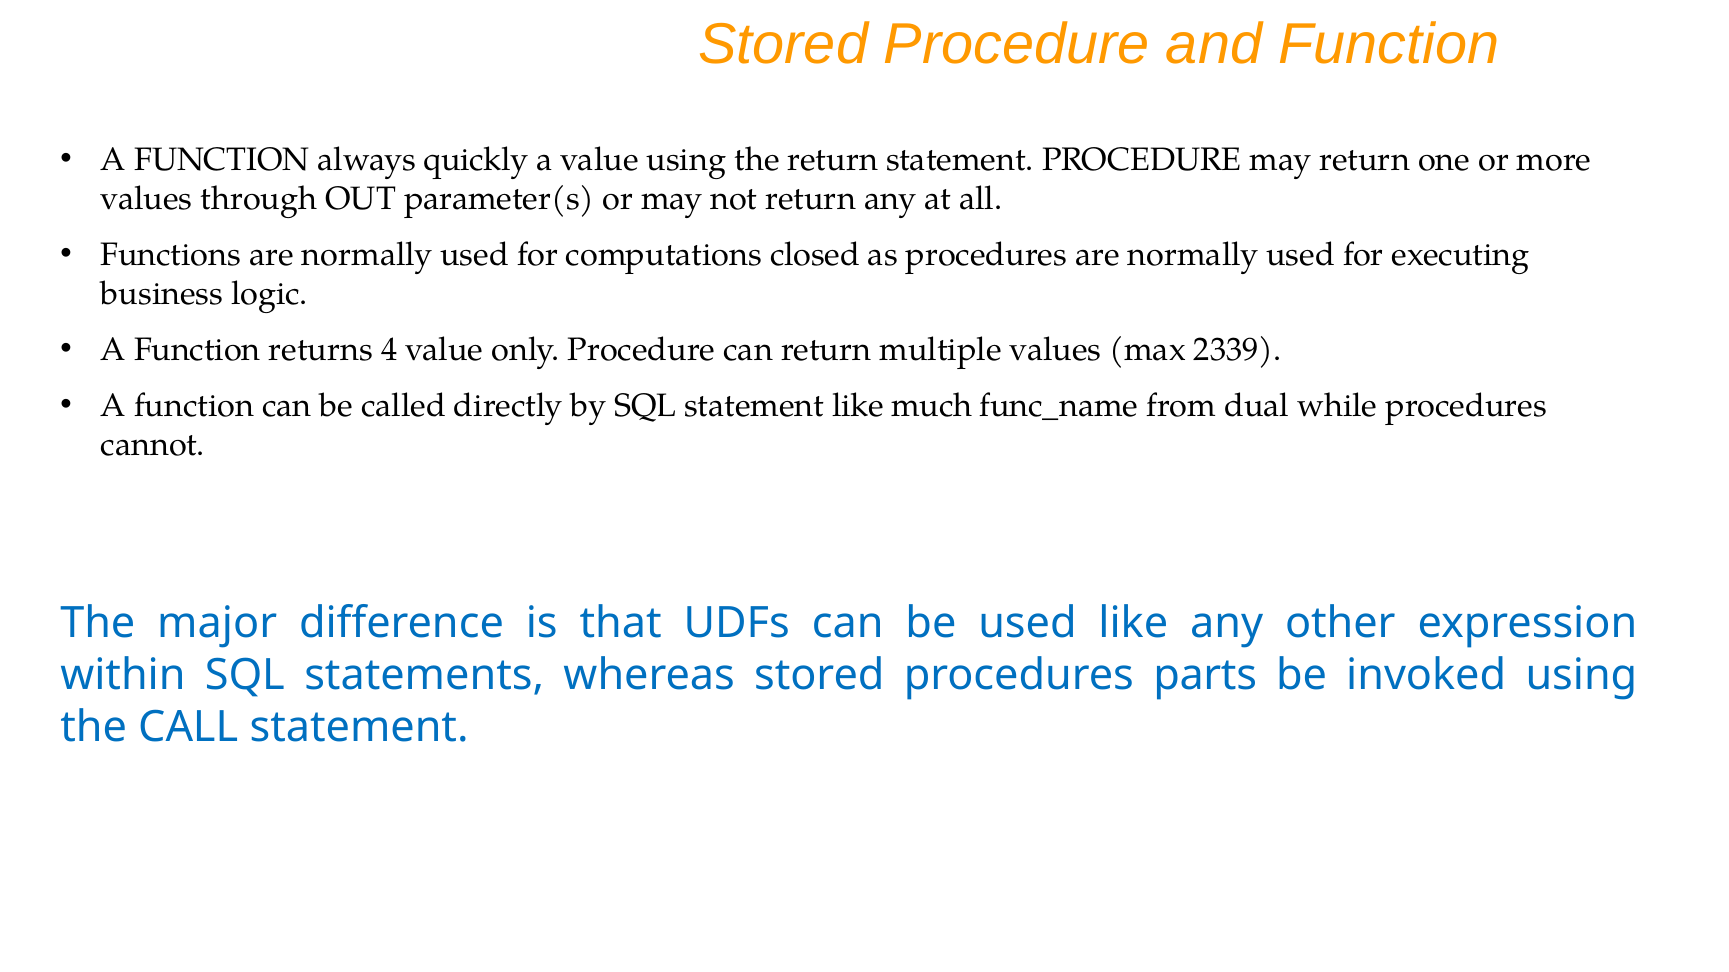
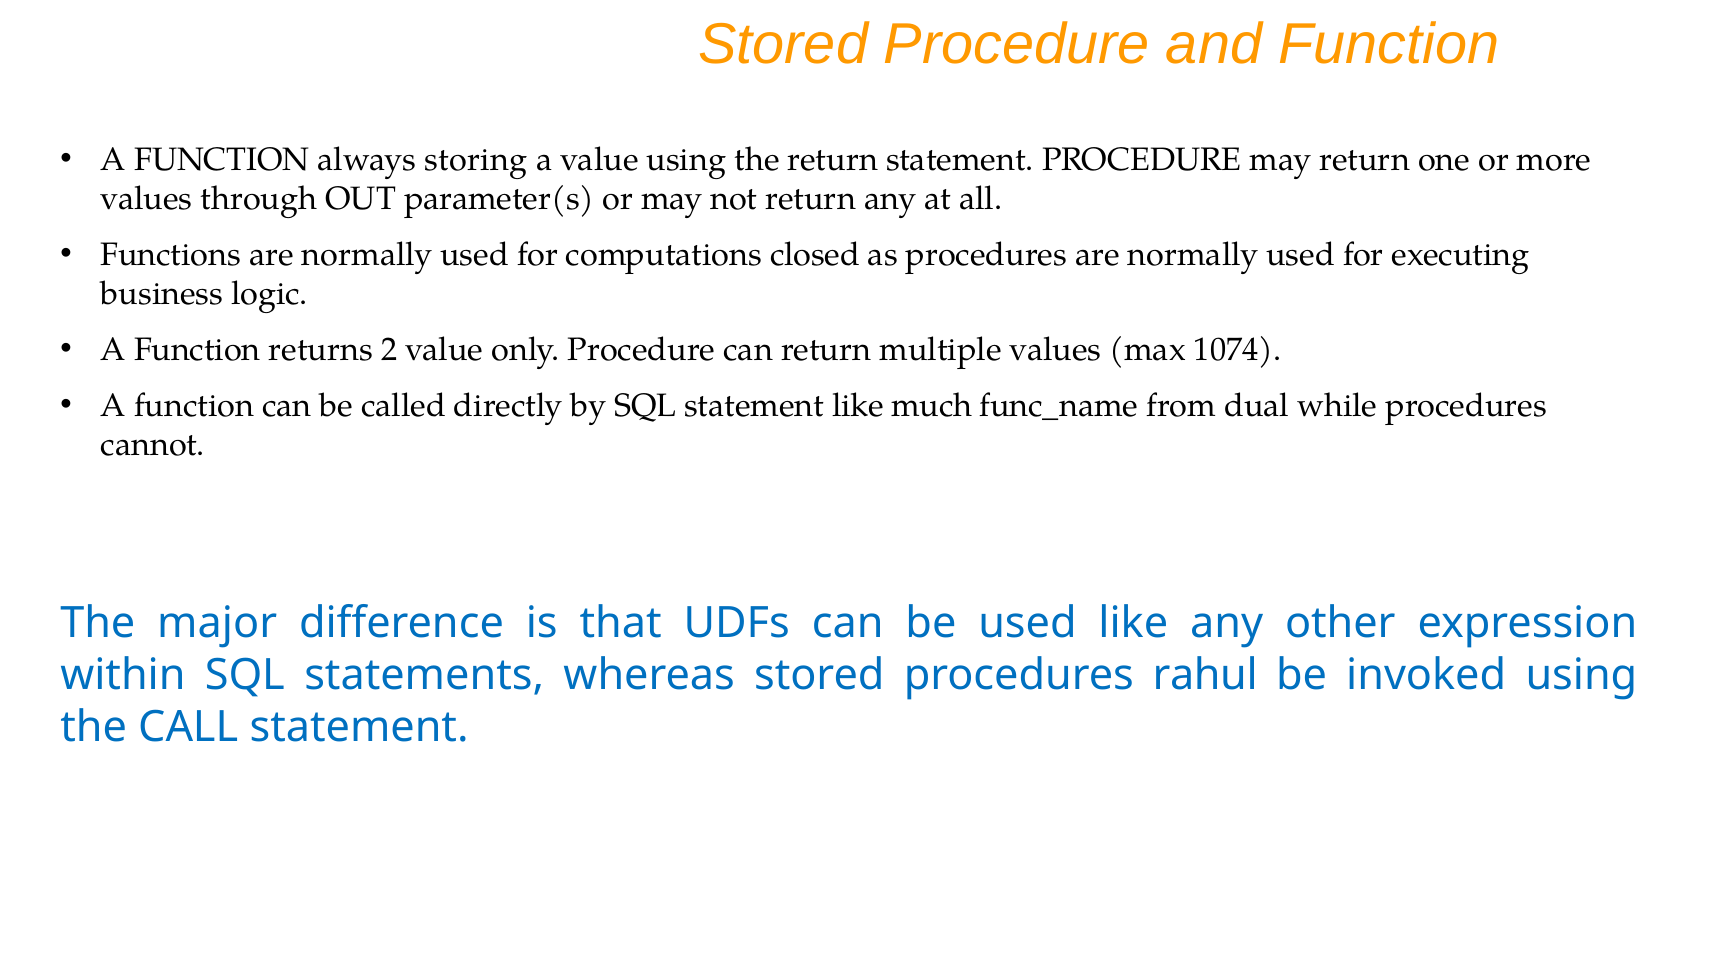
quickly: quickly -> storing
4: 4 -> 2
2339: 2339 -> 1074
parts: parts -> rahul
